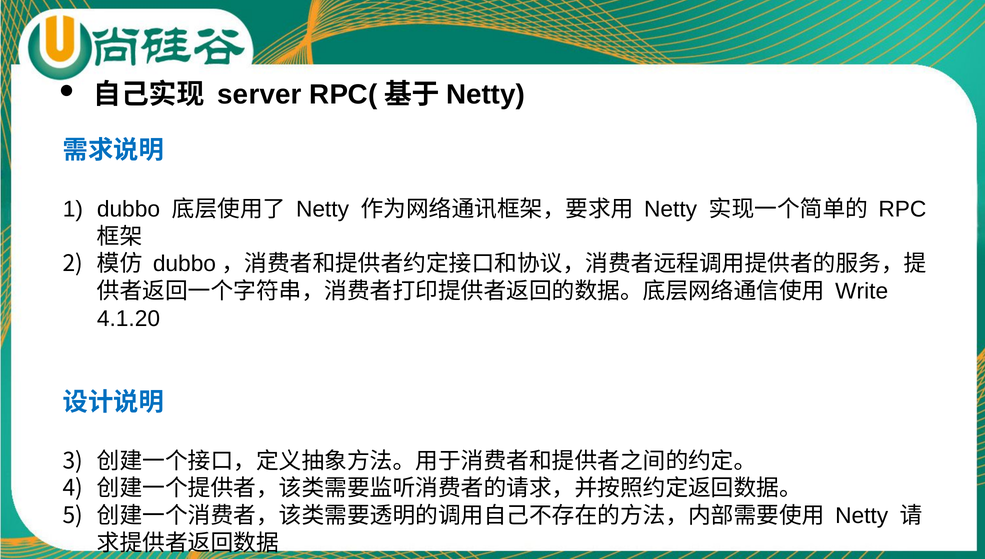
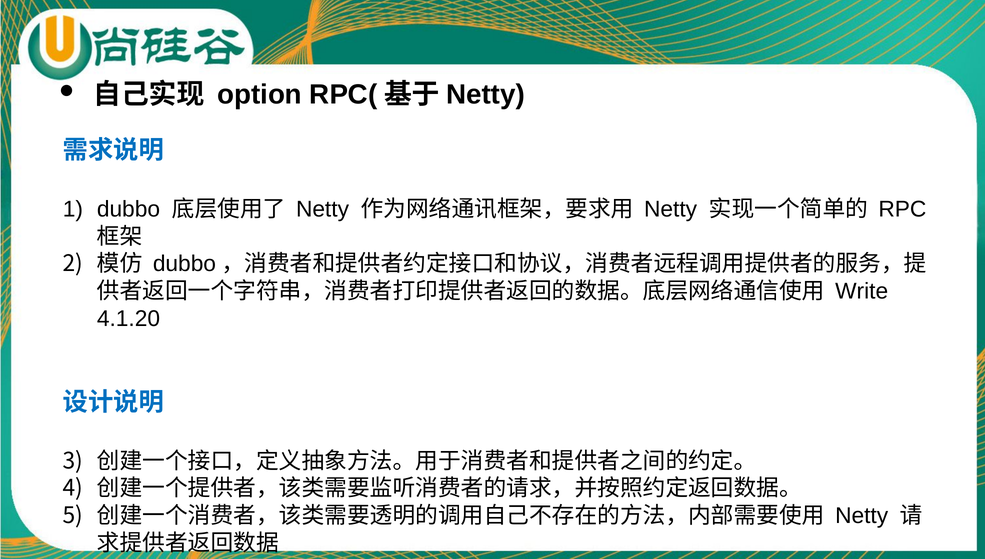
server: server -> option
